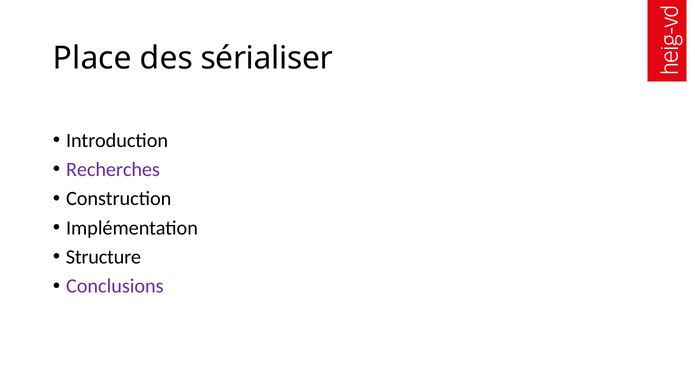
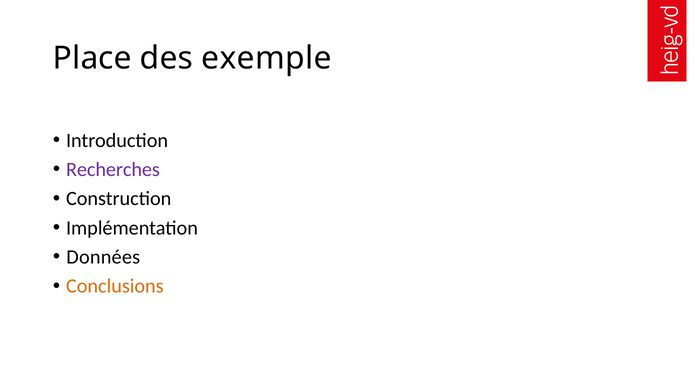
sérialiser: sérialiser -> exemple
Structure: Structure -> Données
Conclusions colour: purple -> orange
